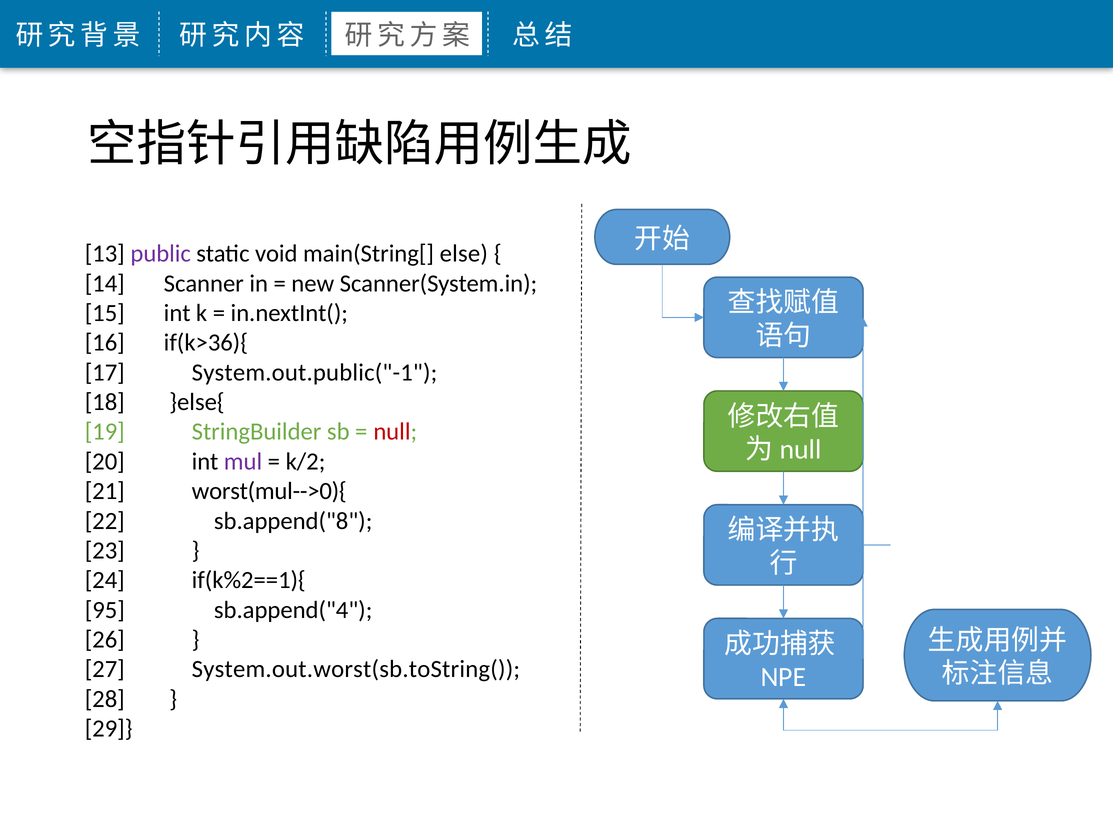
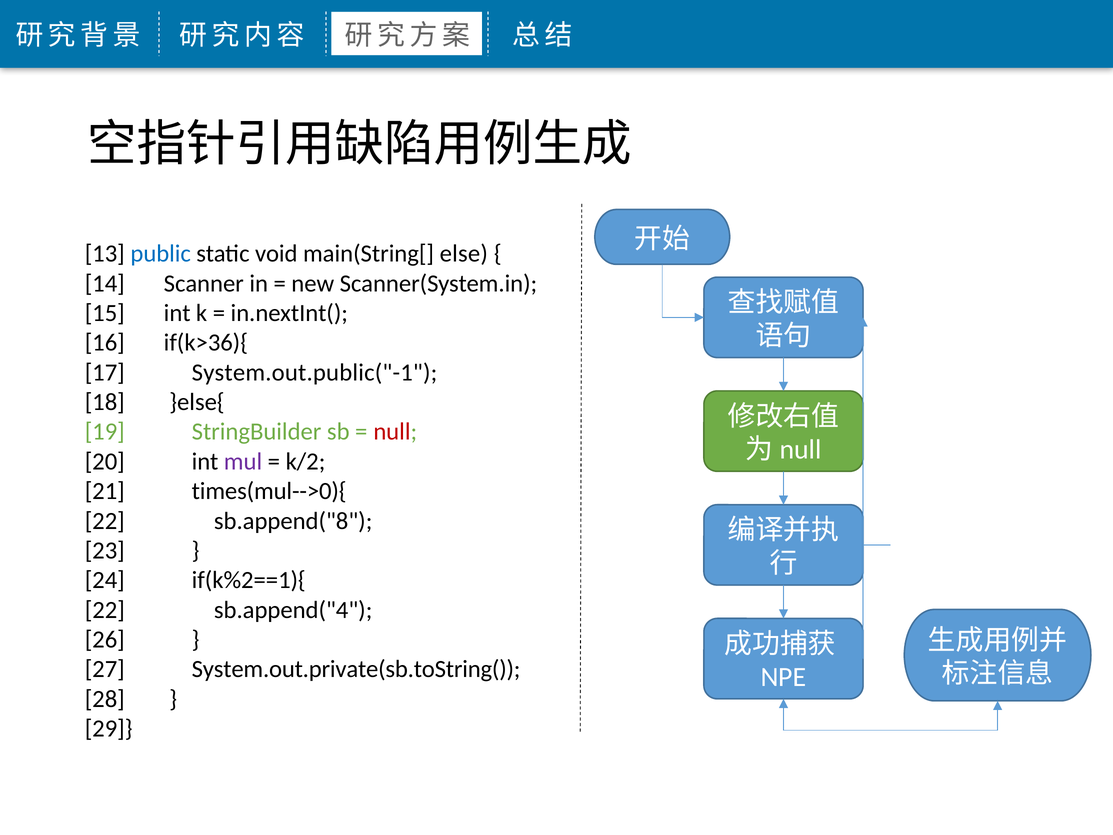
public colour: purple -> blue
worst(mul-->0){: worst(mul-->0){ -> times(mul-->0){
95 at (105, 610): 95 -> 22
System.out.worst(sb.toString(: System.out.worst(sb.toString( -> System.out.private(sb.toString(
